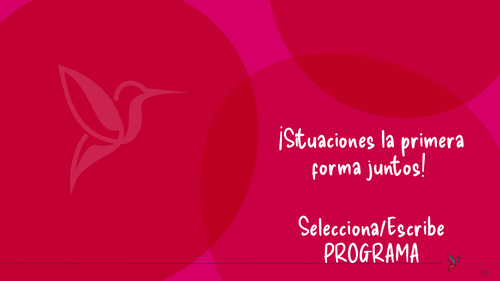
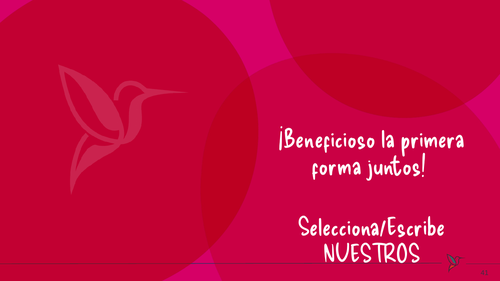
¡Situaciones: ¡Situaciones -> ¡Beneficioso
PROGRAMA: PROGRAMA -> NUESTROS
